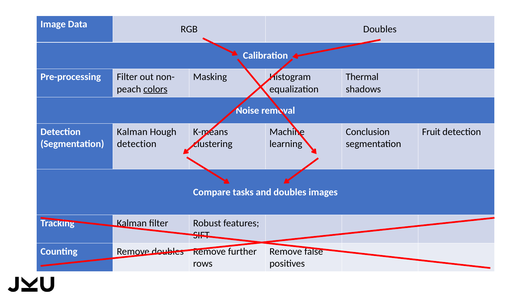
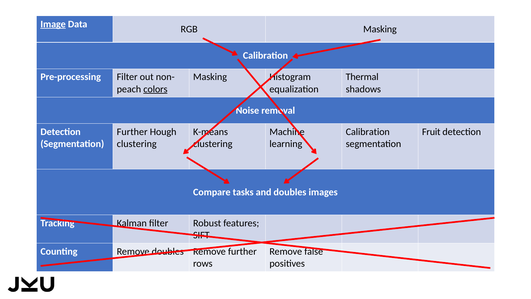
Image underline: none -> present
RGB Doubles: Doubles -> Masking
Kalman at (132, 132): Kalman -> Further
Conclusion at (368, 132): Conclusion -> Calibration
detection at (137, 144): detection -> clustering
